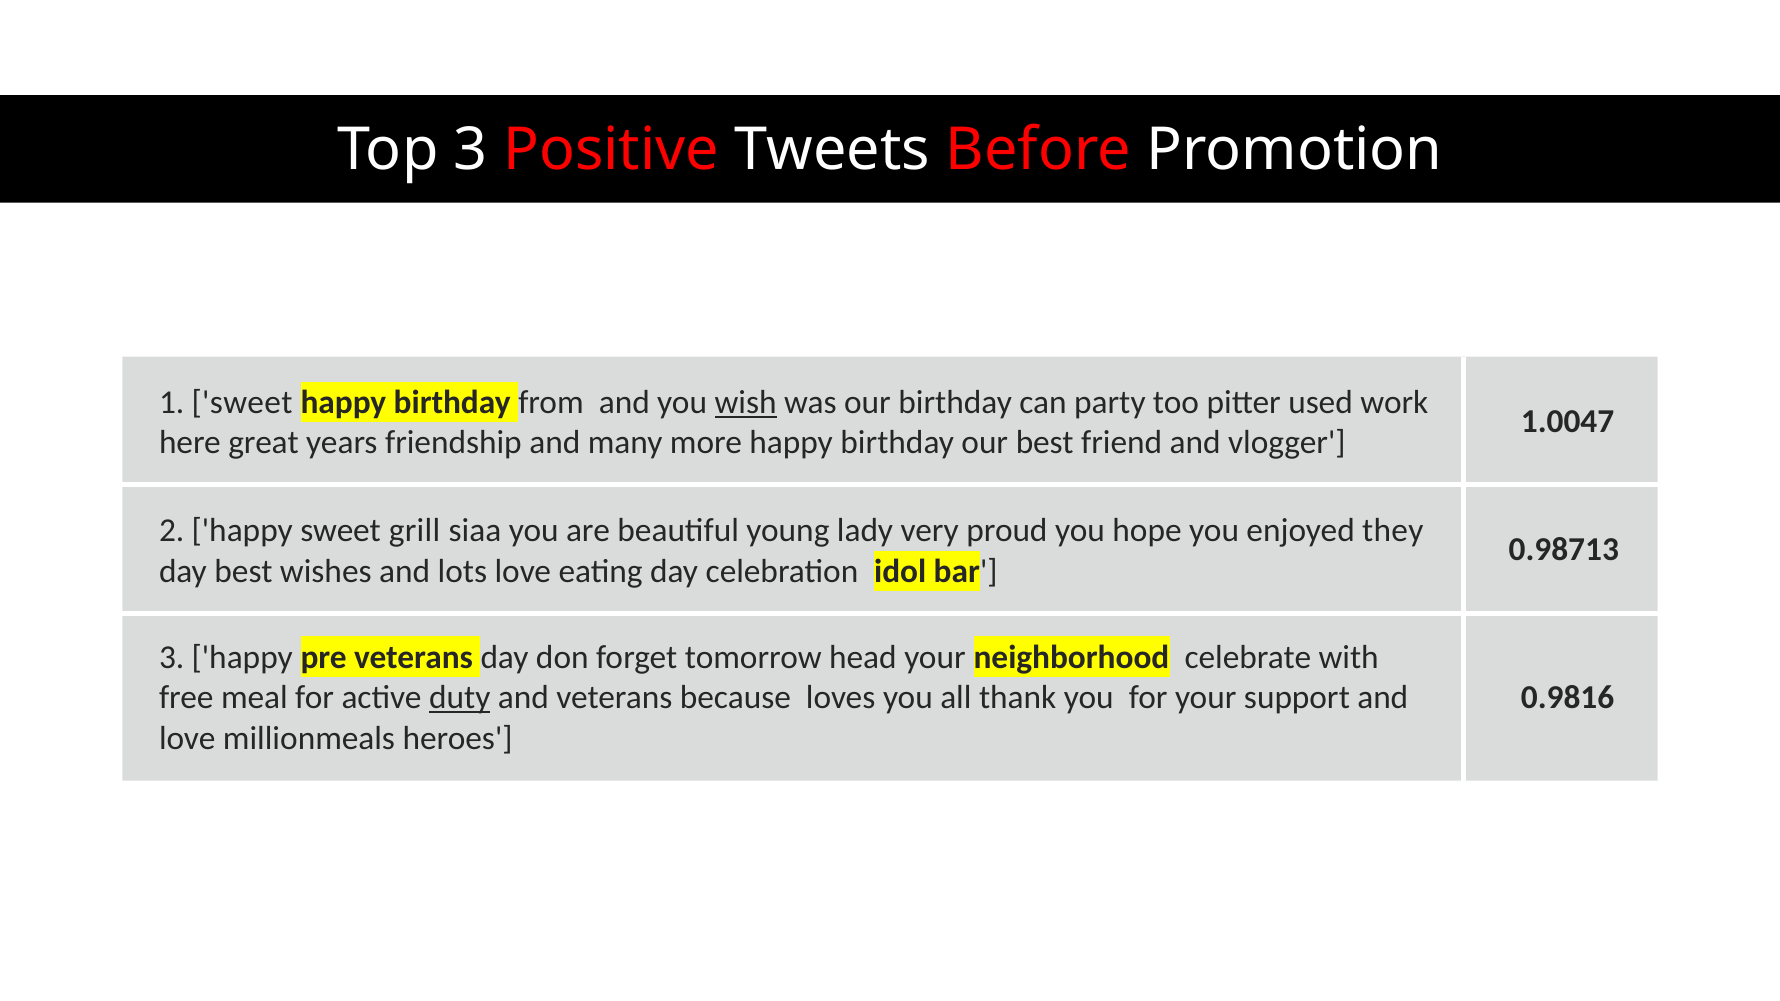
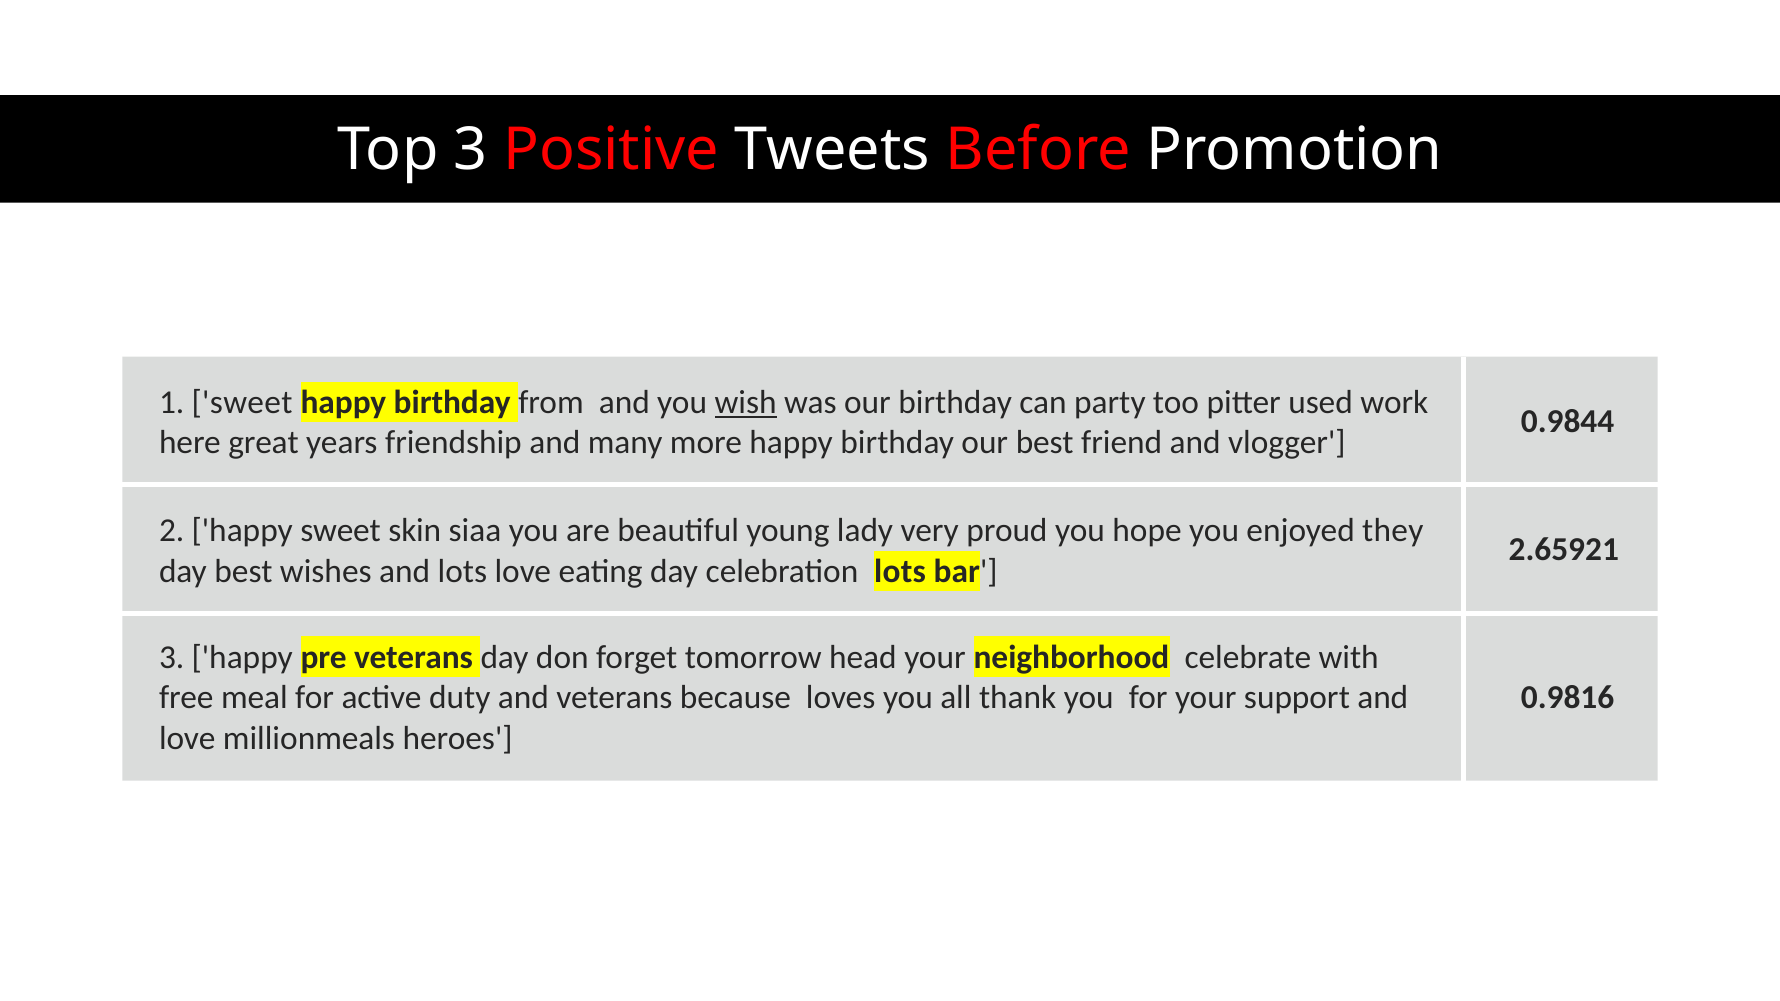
1.0047: 1.0047 -> 0.9844
grill: grill -> skin
0.98713: 0.98713 -> 2.65921
celebration idol: idol -> lots
duty underline: present -> none
